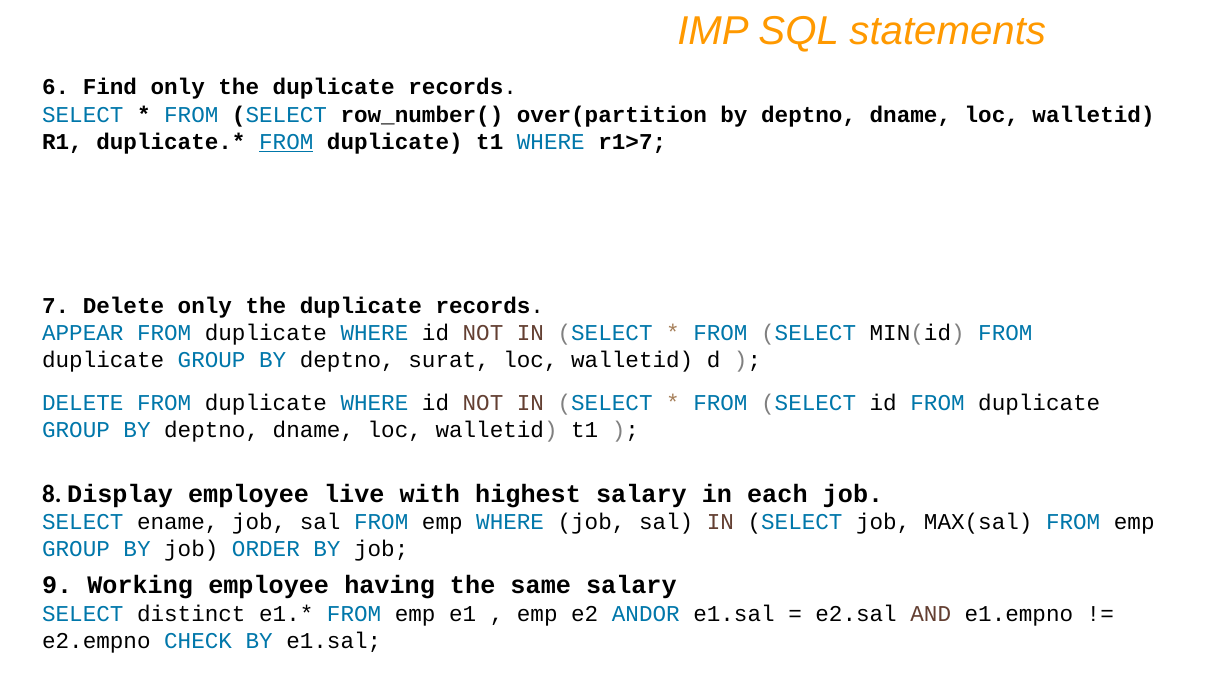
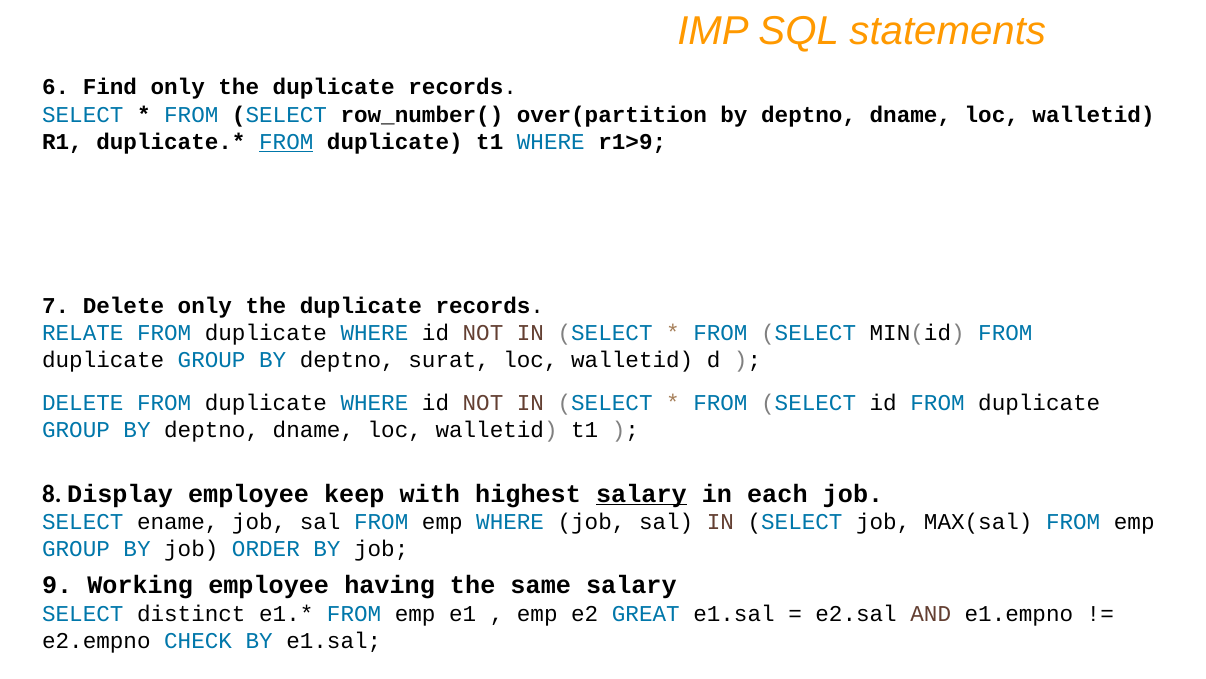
r1>7: r1>7 -> r1>9
APPEAR: APPEAR -> RELATE
live: live -> keep
salary at (641, 493) underline: none -> present
ANDOR: ANDOR -> GREAT
